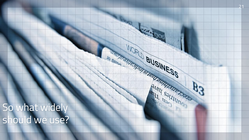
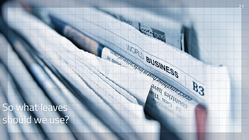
widely: widely -> leaves
